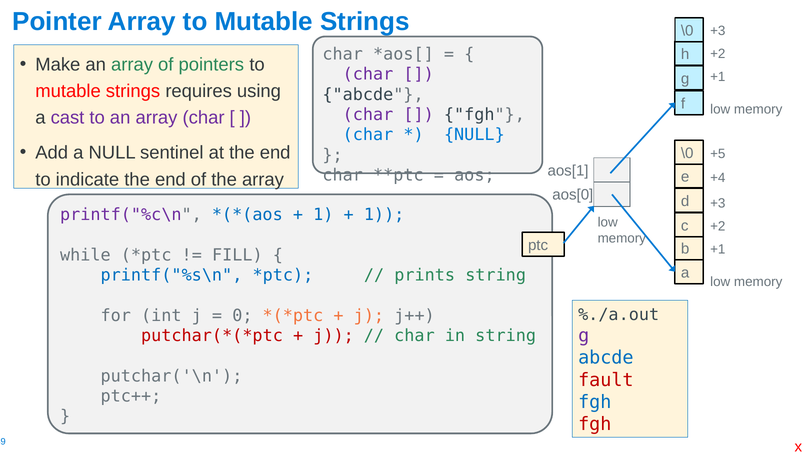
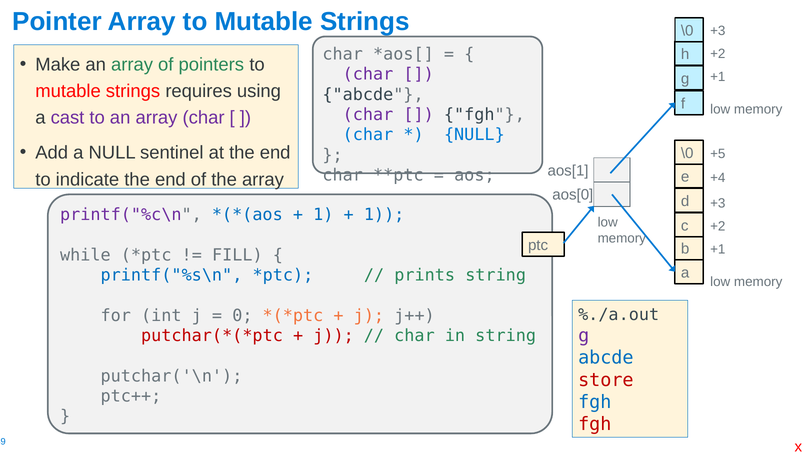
fault: fault -> store
